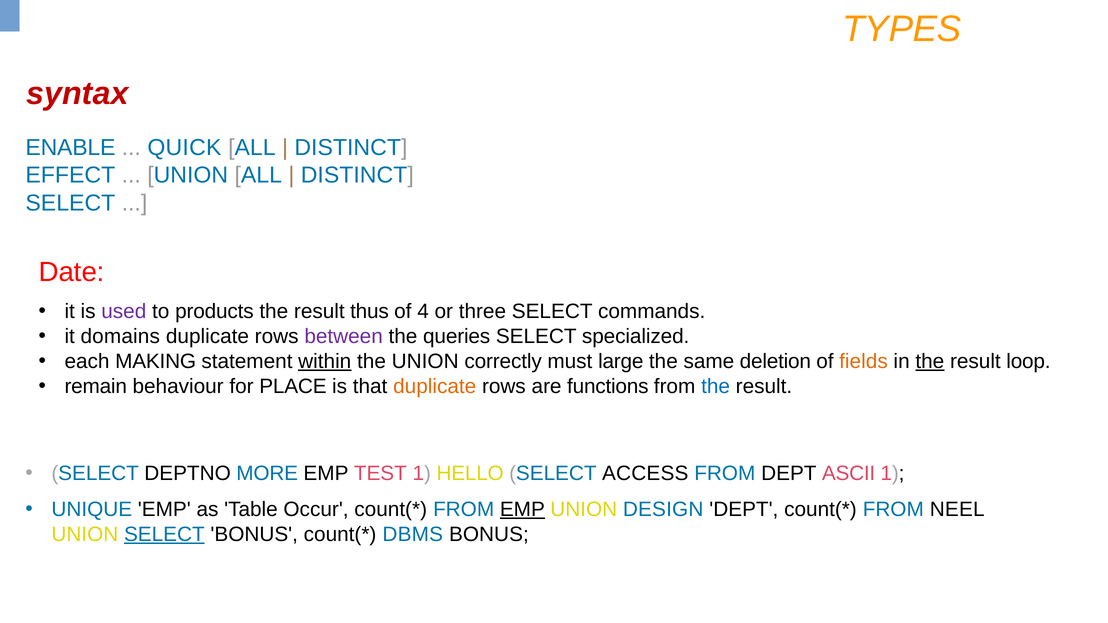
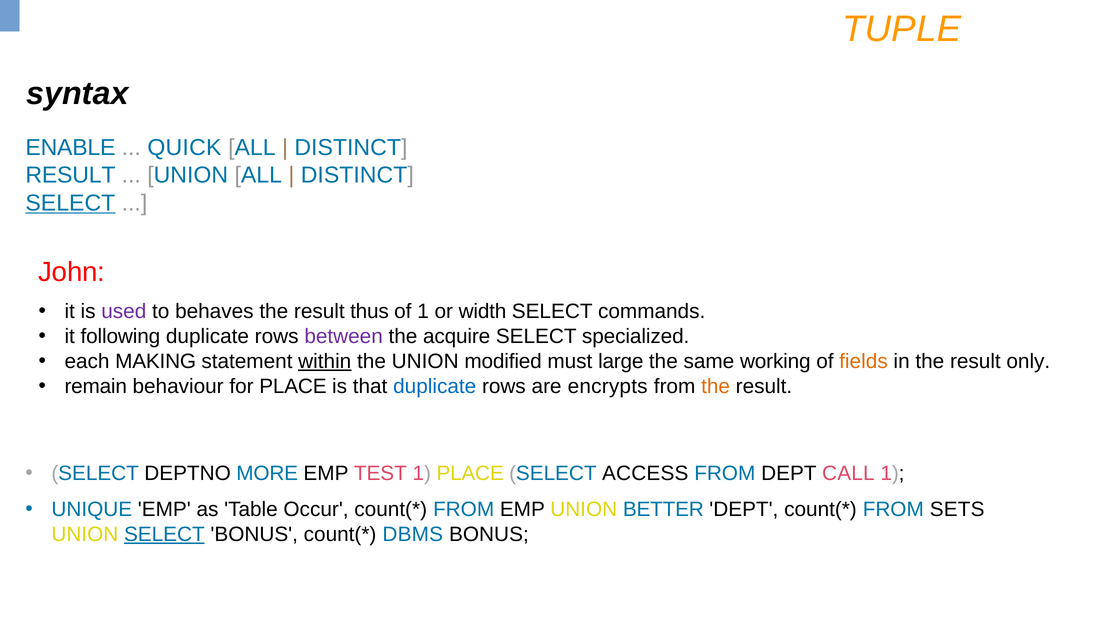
TYPES: TYPES -> TUPLE
syntax colour: red -> black
EFFECT at (70, 175): EFFECT -> RESULT
SELECT at (70, 203) underline: none -> present
Date: Date -> John
products: products -> behaves
of 4: 4 -> 1
three: three -> width
domains: domains -> following
queries: queries -> acquire
correctly: correctly -> modified
deletion: deletion -> working
the at (930, 362) underline: present -> none
loop: loop -> only
duplicate at (435, 386) colour: orange -> blue
functions: functions -> encrypts
the at (716, 386) colour: blue -> orange
1 HELLO: HELLO -> PLACE
ASCII: ASCII -> CALL
EMP at (522, 510) underline: present -> none
DESIGN: DESIGN -> BETTER
NEEL: NEEL -> SETS
